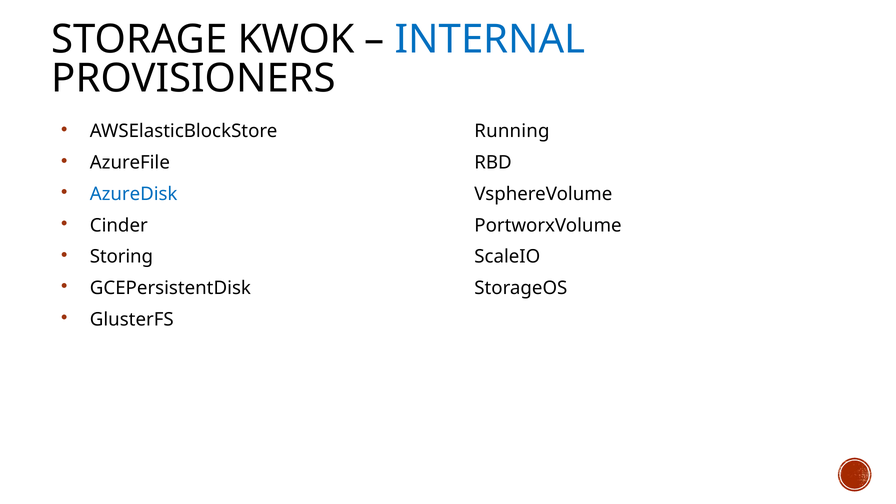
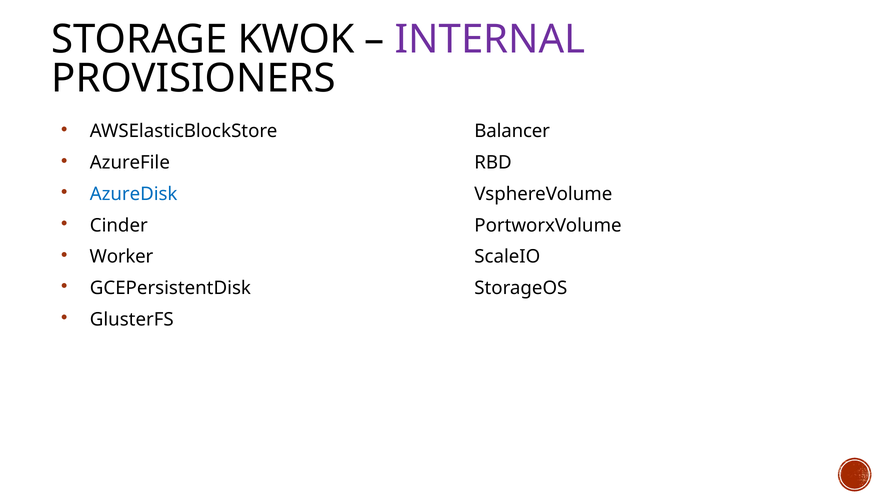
INTERNAL colour: blue -> purple
Running: Running -> Balancer
Storing: Storing -> Worker
